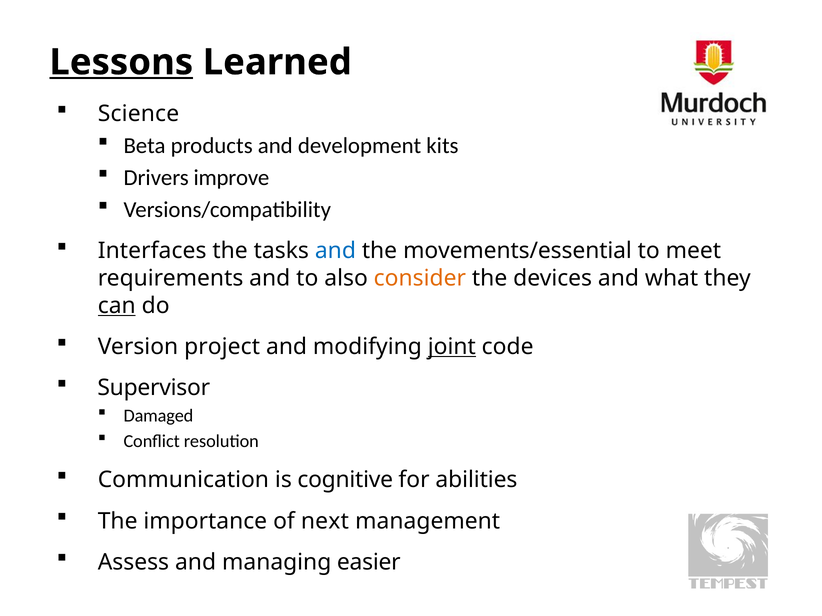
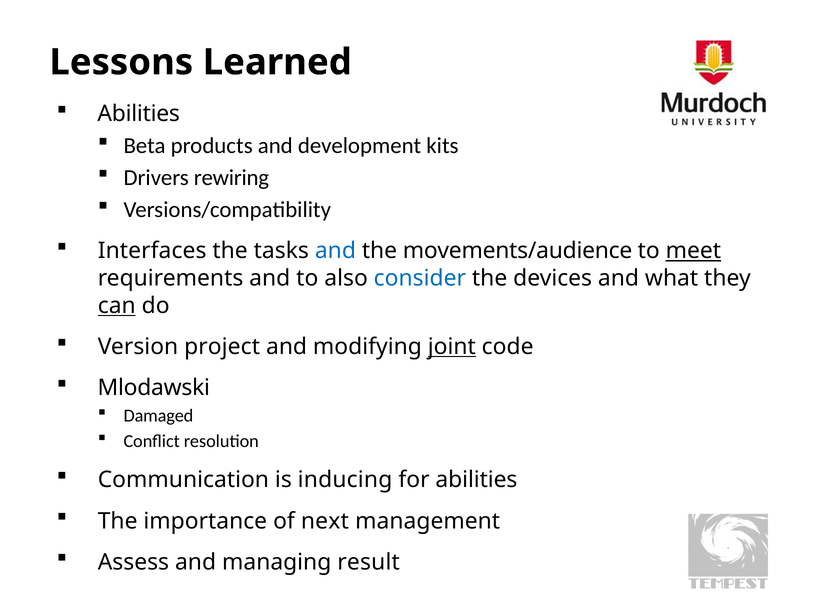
Lessons underline: present -> none
Science at (138, 114): Science -> Abilities
improve: improve -> rewiring
movements/essential: movements/essential -> movements/audience
meet underline: none -> present
consider colour: orange -> blue
Supervisor: Supervisor -> Mlodawski
cognitive: cognitive -> inducing
easier: easier -> result
